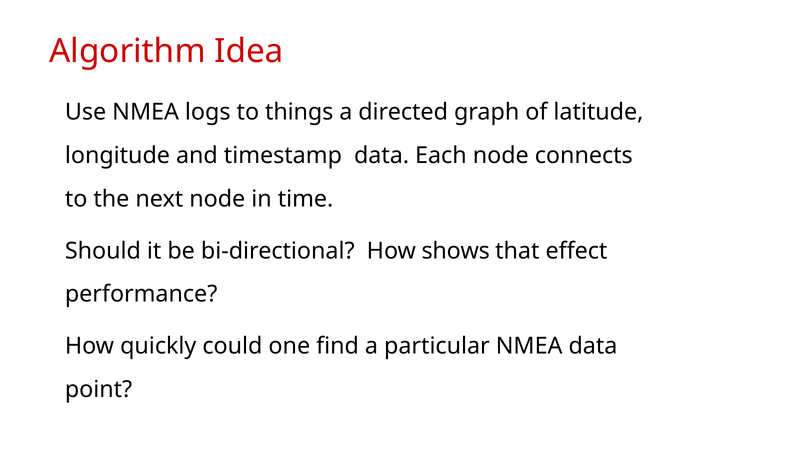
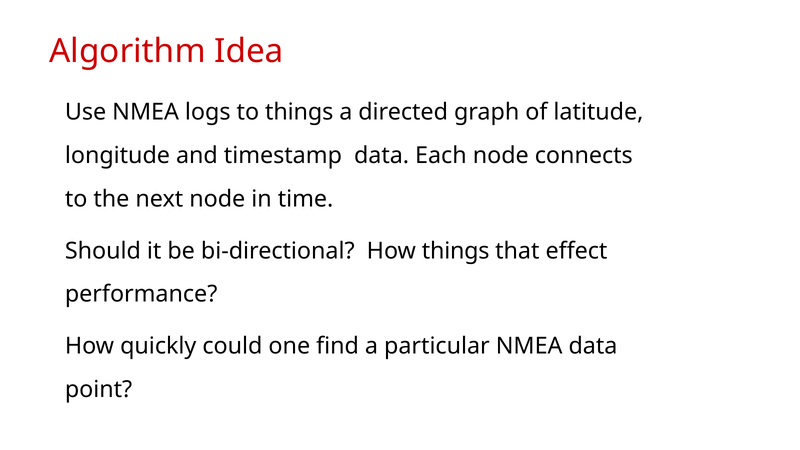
How shows: shows -> things
